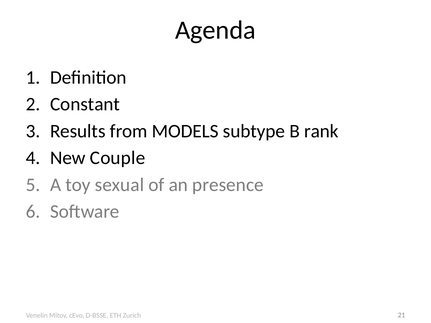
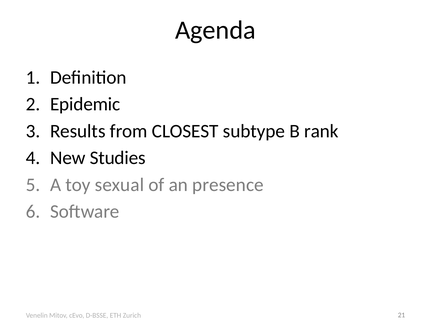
Constant: Constant -> Epidemic
MODELS: MODELS -> CLOSEST
Couple: Couple -> Studies
